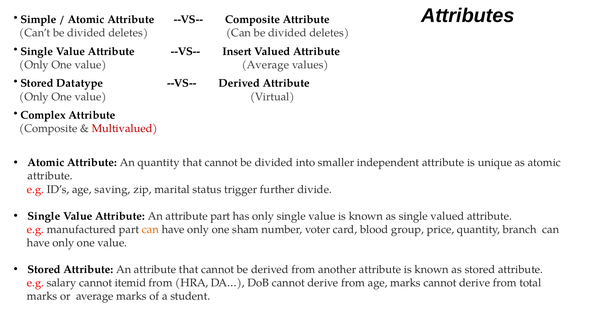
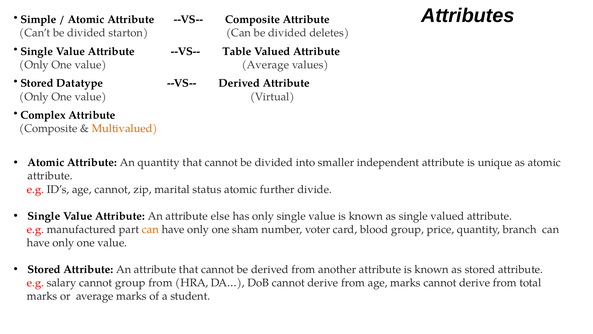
Can’t be divided deletes: deletes -> starton
Insert: Insert -> Table
Multivalued colour: red -> orange
age saving: saving -> cannot
status trigger: trigger -> atomic
attribute part: part -> else
cannot itemid: itemid -> group
